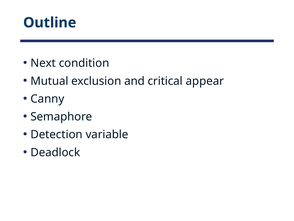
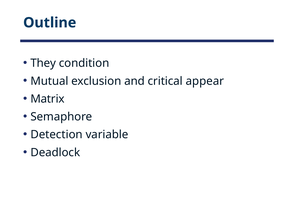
Next: Next -> They
Canny: Canny -> Matrix
